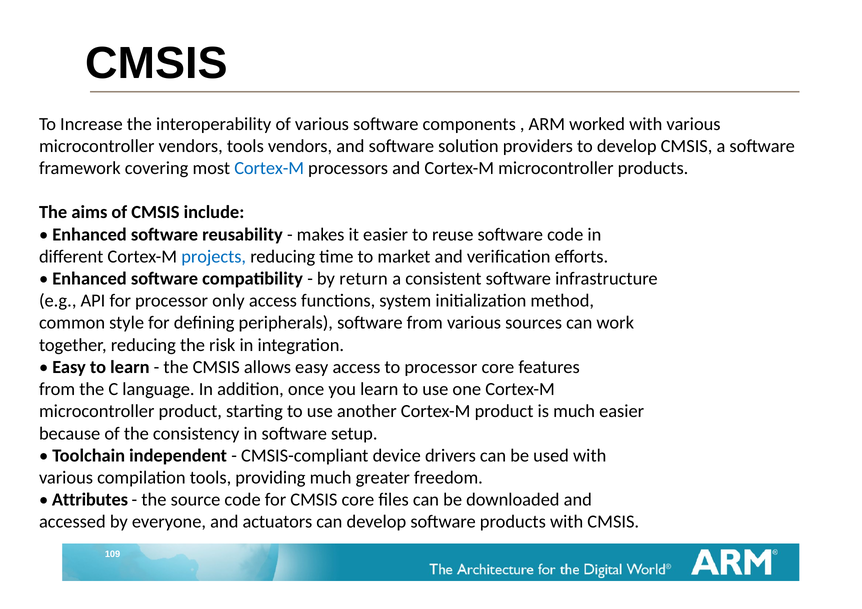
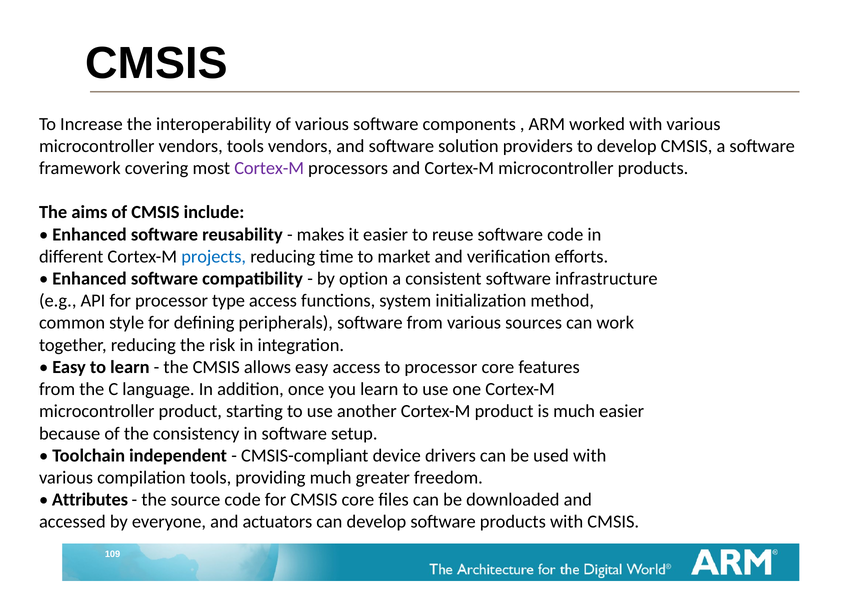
Cortex-M at (269, 168) colour: blue -> purple
return: return -> option
only: only -> type
